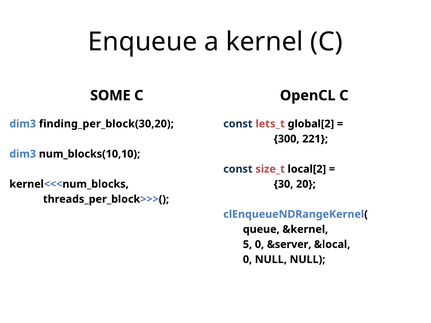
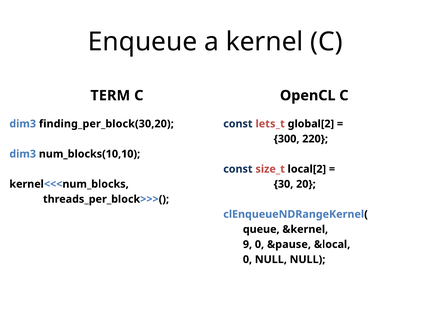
SOME: SOME -> TERM
221: 221 -> 220
5: 5 -> 9
&server: &server -> &pause
